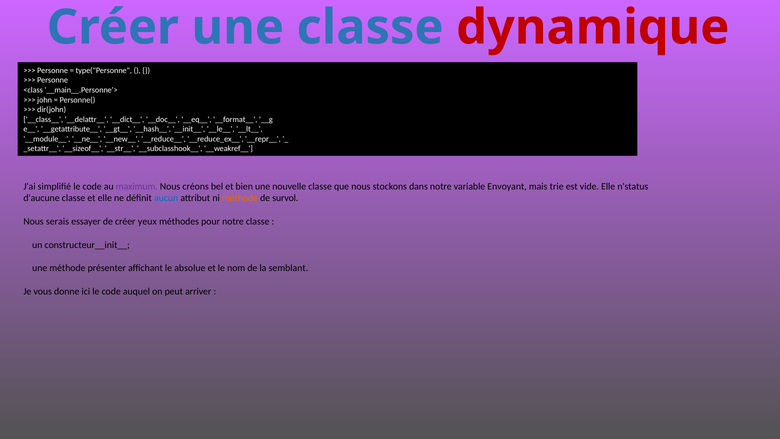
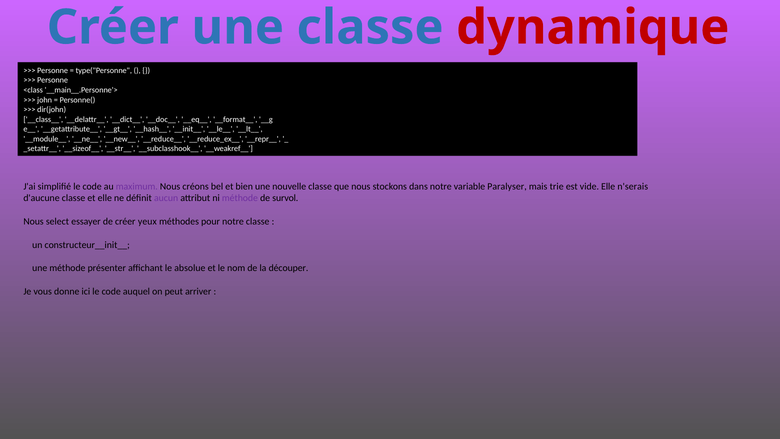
Envoyant: Envoyant -> Paralyser
n'status: n'status -> n'serais
aucun colour: blue -> purple
méthode at (240, 198) colour: orange -> purple
serais: serais -> select
semblant: semblant -> découper
